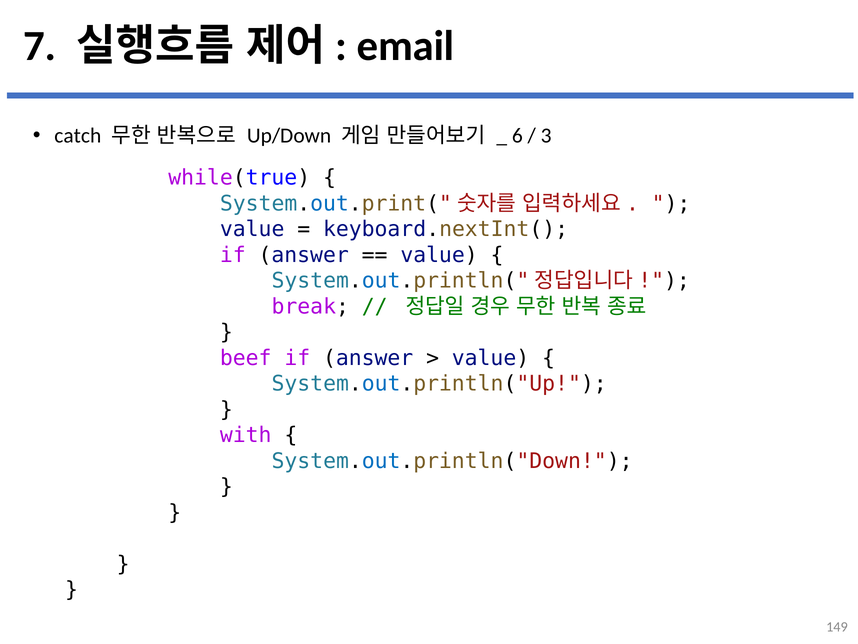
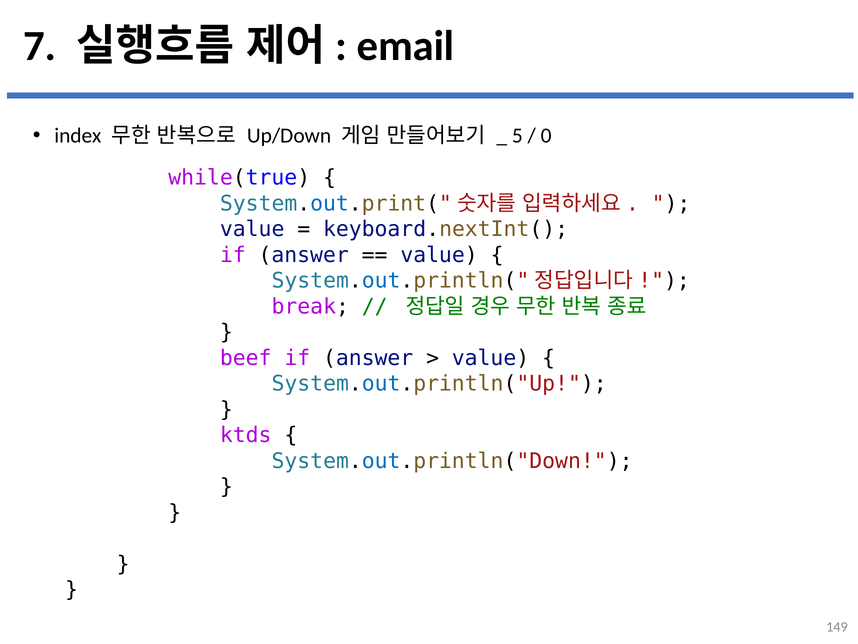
catch: catch -> index
6: 6 -> 5
3: 3 -> 0
with: with -> ktds
